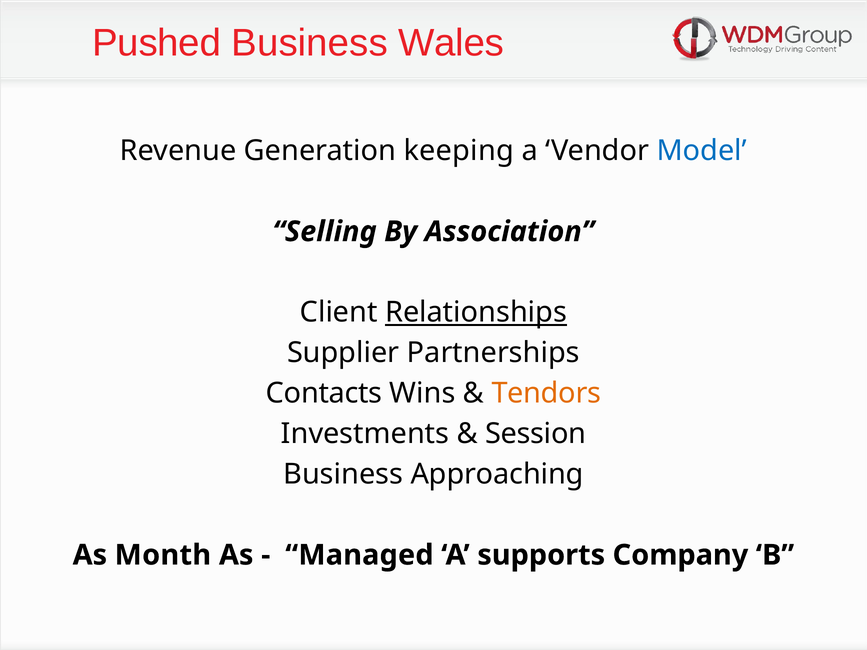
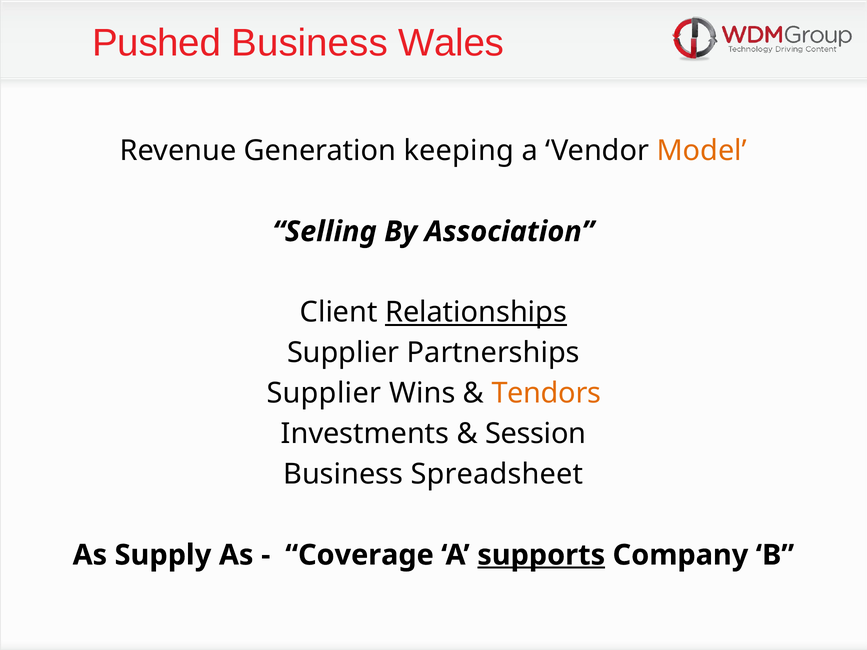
Model colour: blue -> orange
Contacts at (324, 393): Contacts -> Supplier
Approaching: Approaching -> Spreadsheet
Month: Month -> Supply
Managed: Managed -> Coverage
supports underline: none -> present
